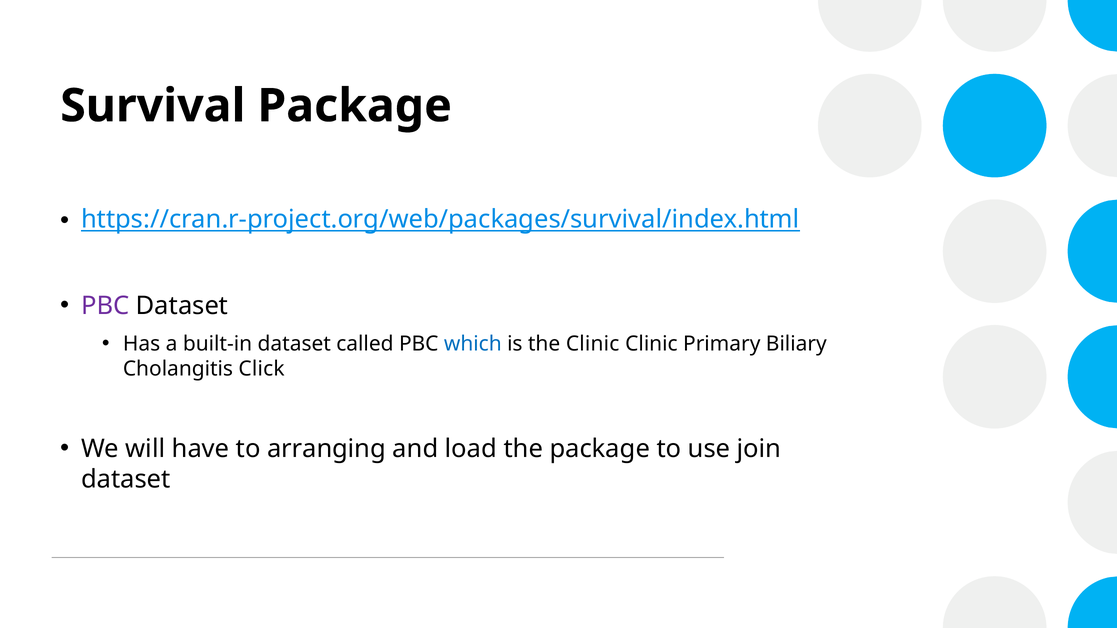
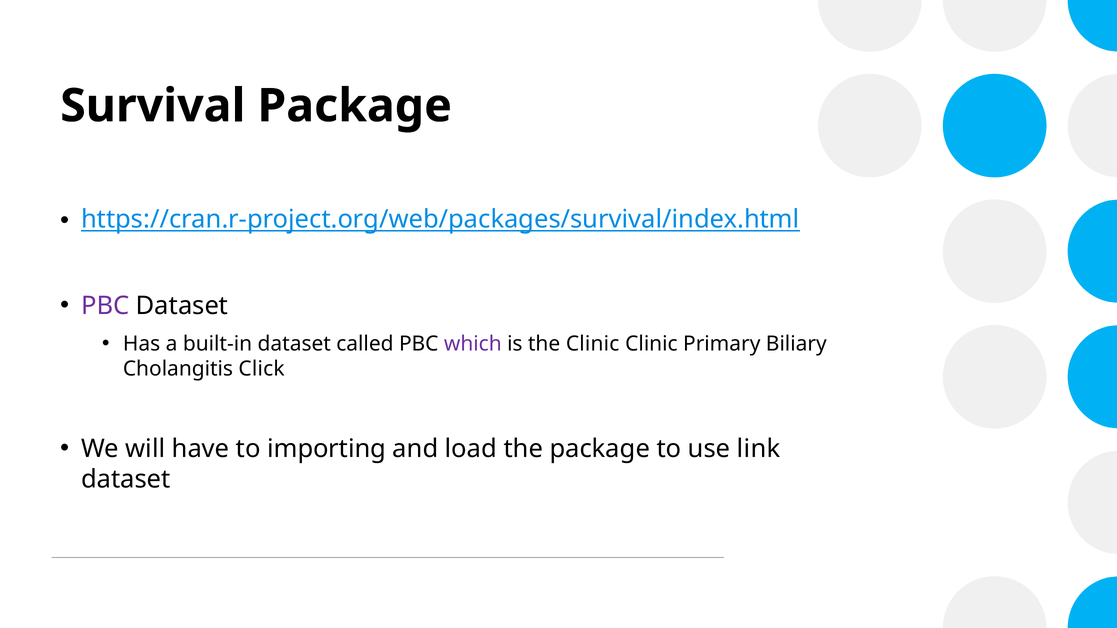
which colour: blue -> purple
arranging: arranging -> importing
join: join -> link
